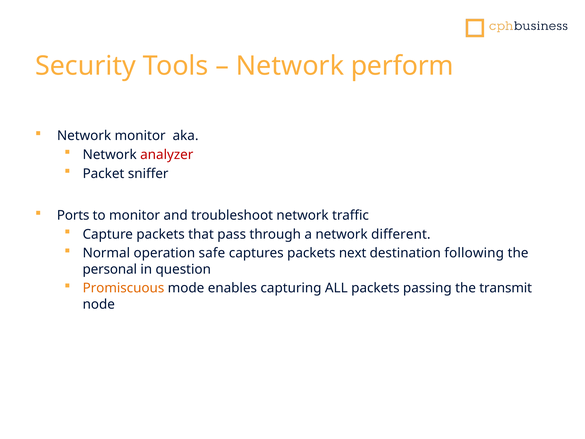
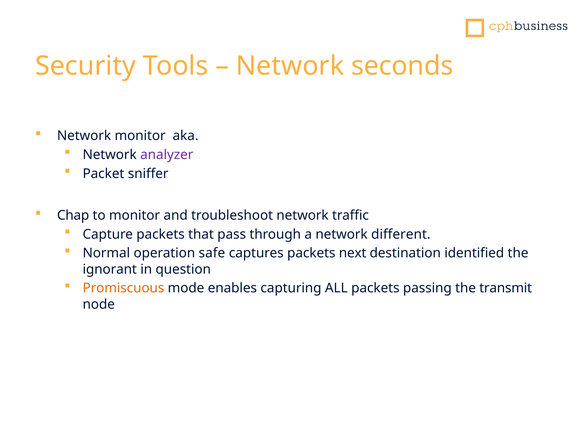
perform: perform -> seconds
analyzer colour: red -> purple
Ports: Ports -> Chap
following: following -> identified
personal: personal -> ignorant
